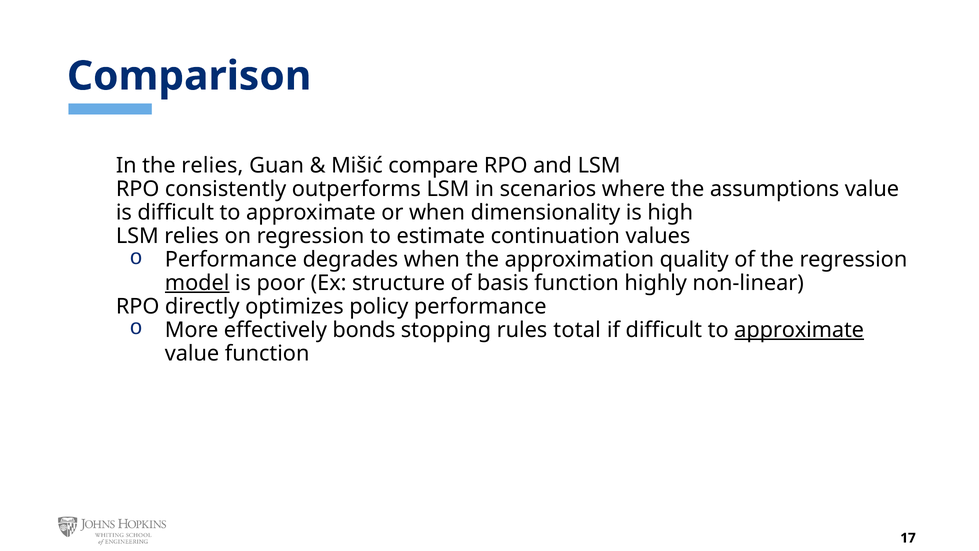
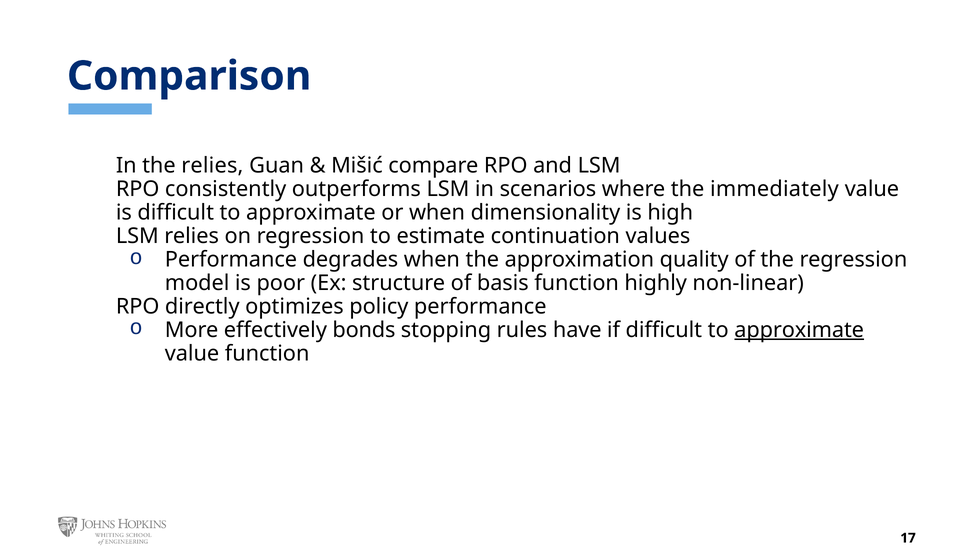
assumptions: assumptions -> immediately
model underline: present -> none
total: total -> have
